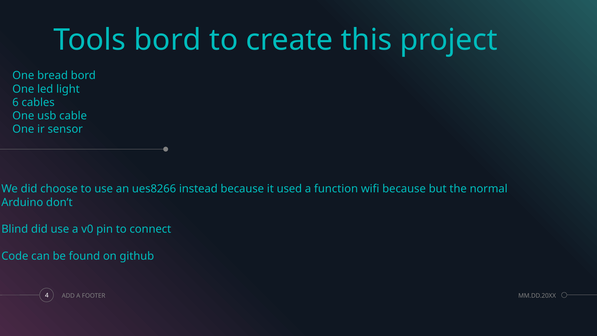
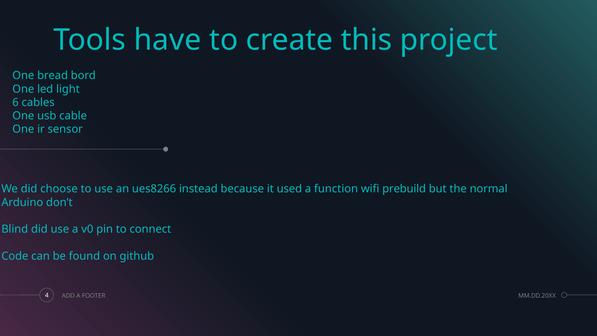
Tools bord: bord -> have
wifi because: because -> prebuild
